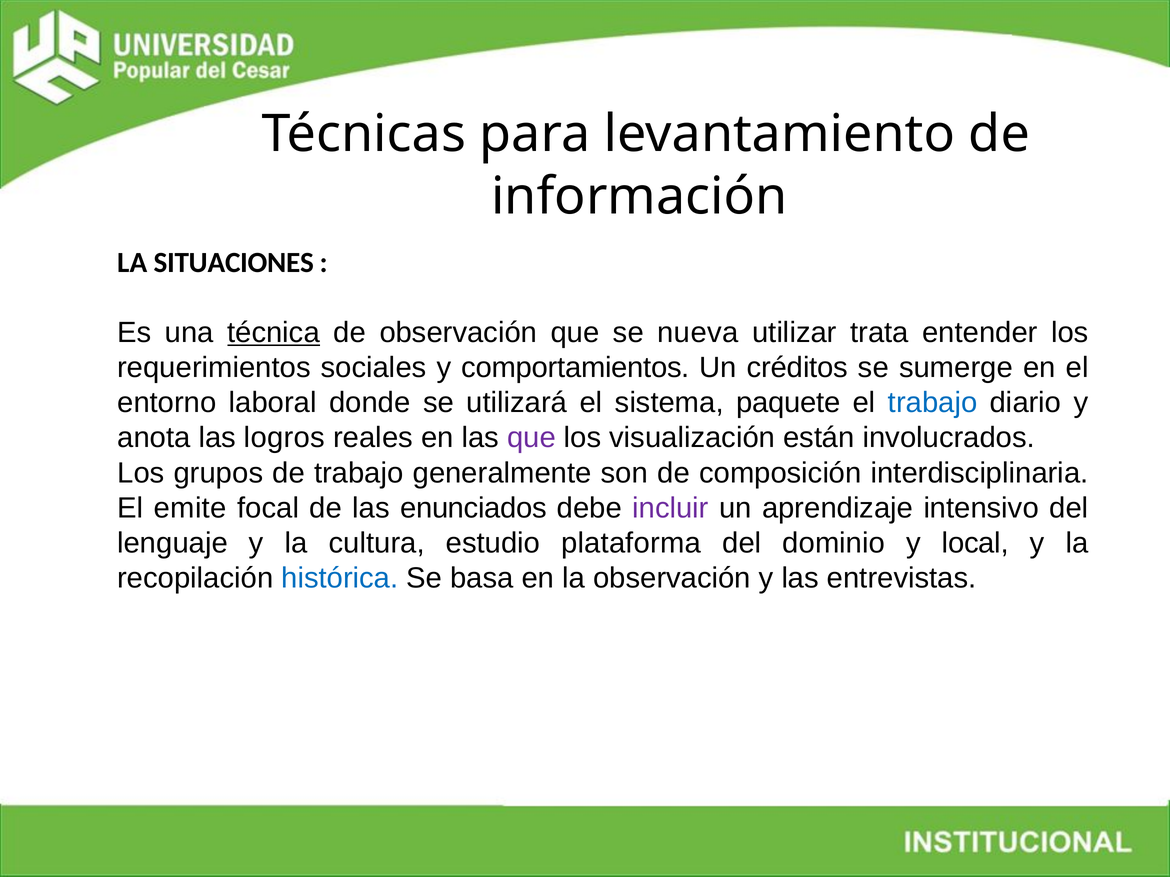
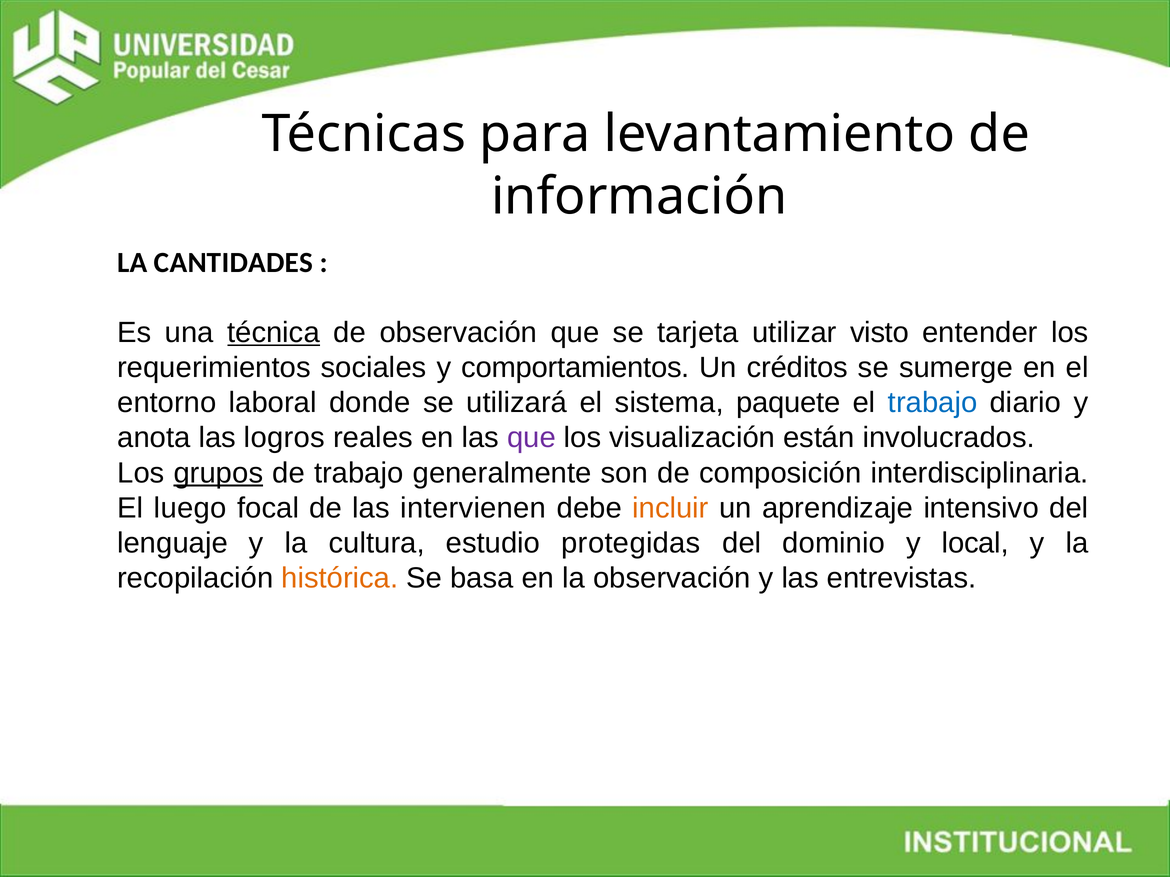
SITUACIONES: SITUACIONES -> CANTIDADES
nueva: nueva -> tarjeta
trata: trata -> visto
grupos underline: none -> present
emite: emite -> luego
enunciados: enunciados -> intervienen
incluir colour: purple -> orange
plataforma: plataforma -> protegidas
histórica colour: blue -> orange
